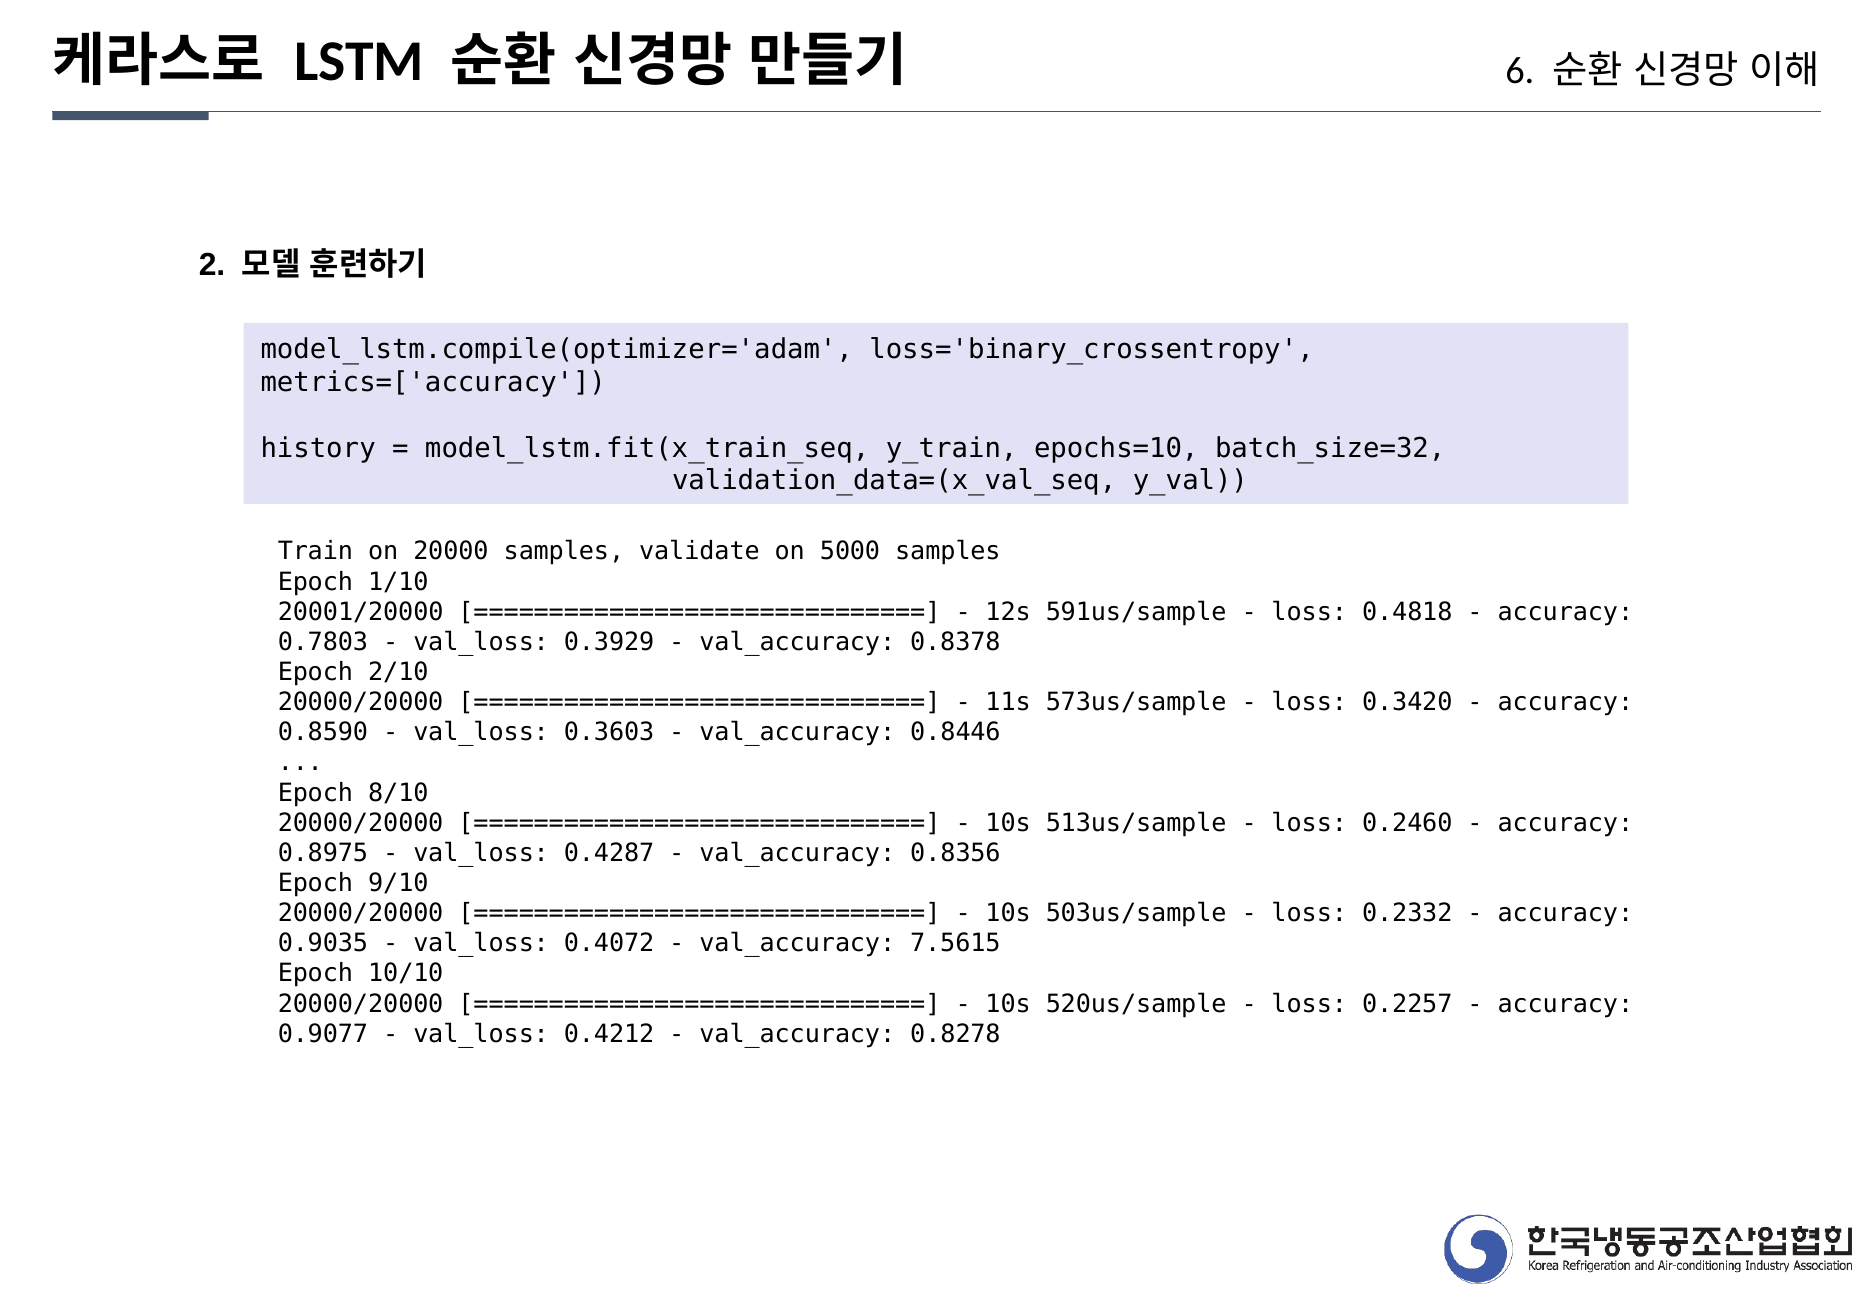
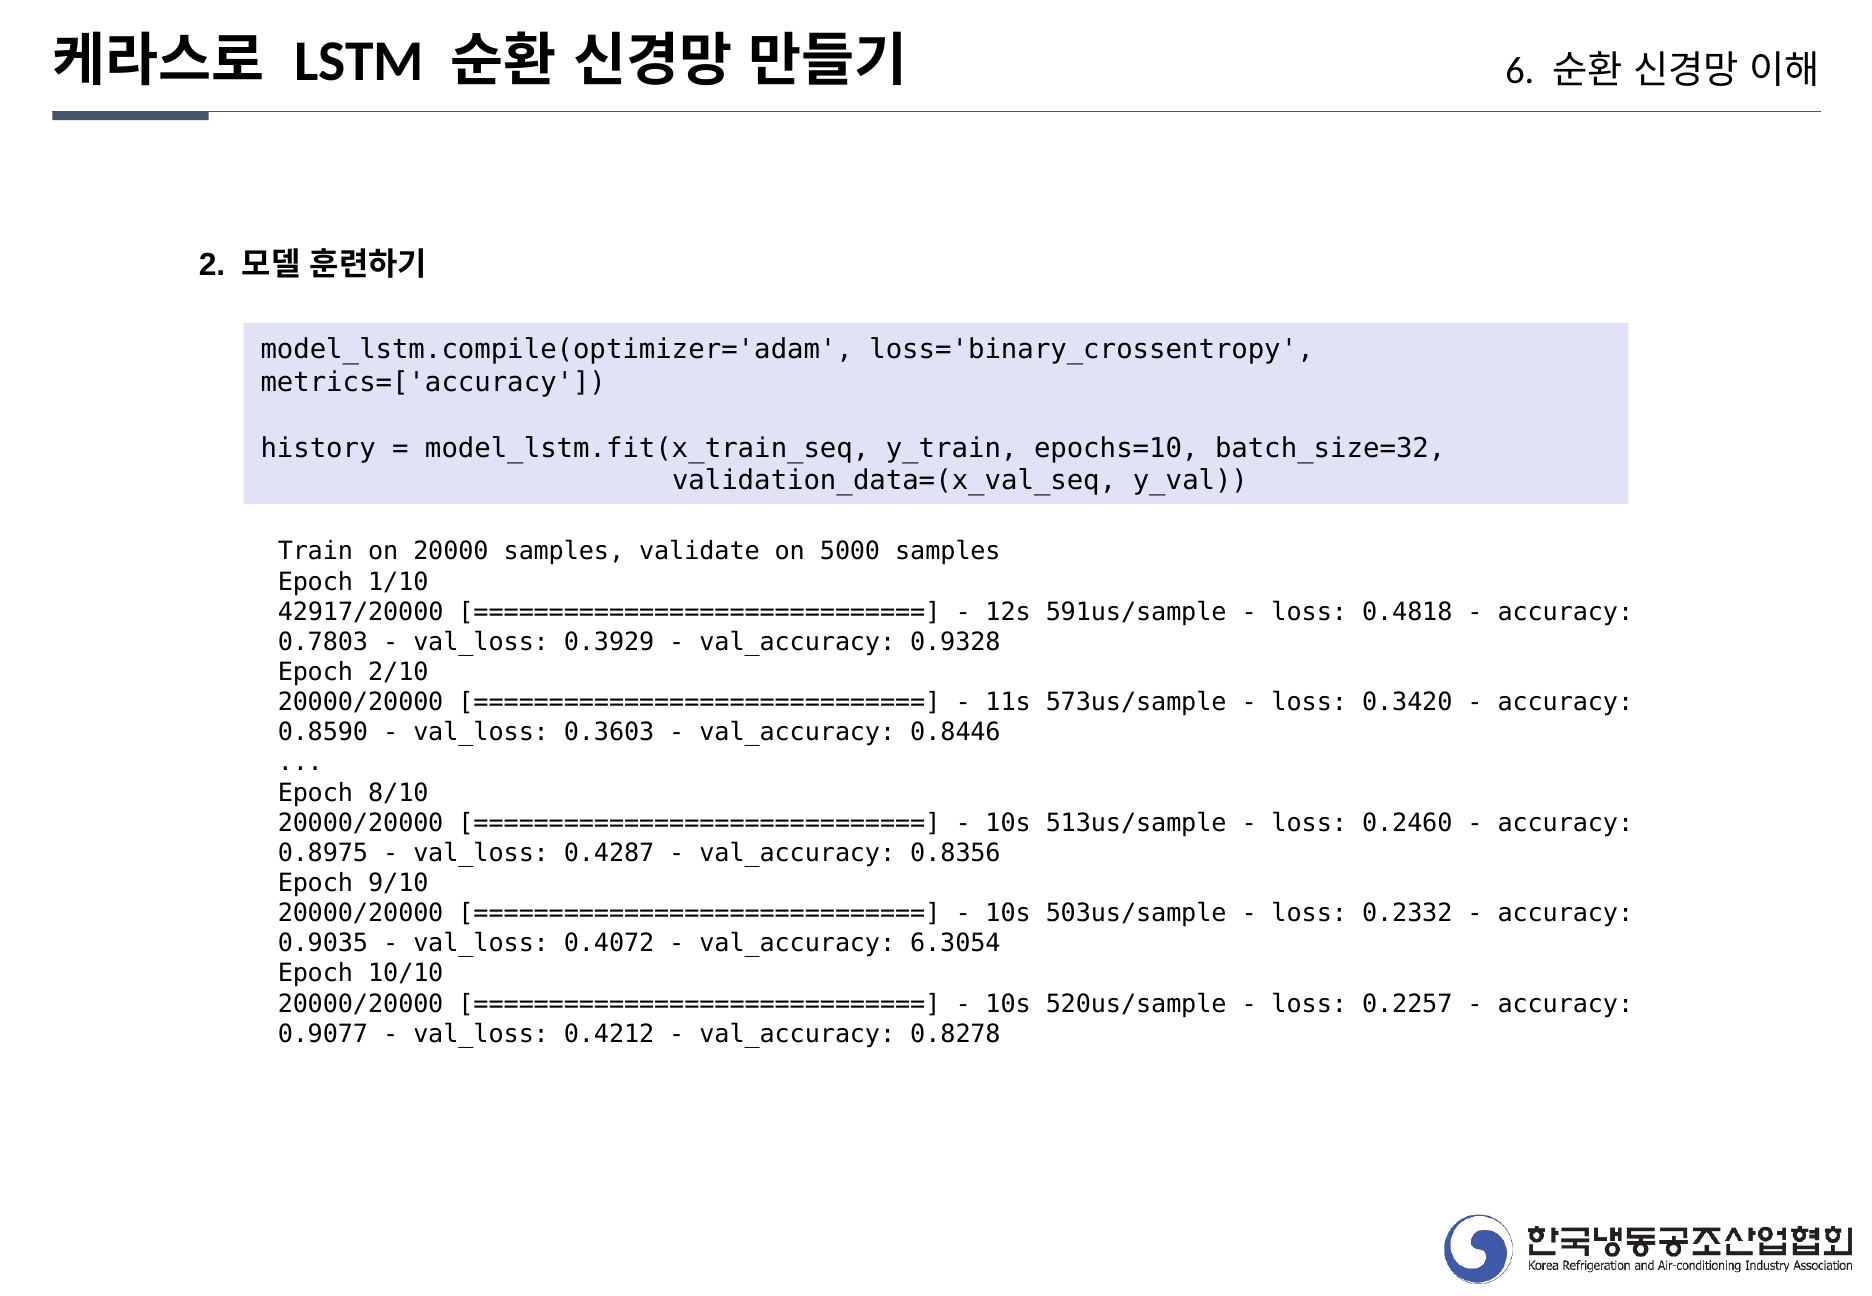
20001/20000: 20001/20000 -> 42917/20000
0.8378: 0.8378 -> 0.9328
7.5615: 7.5615 -> 6.3054
